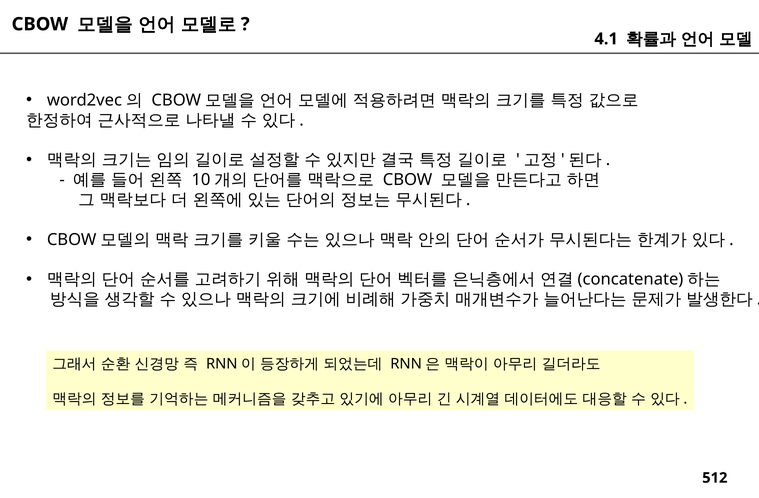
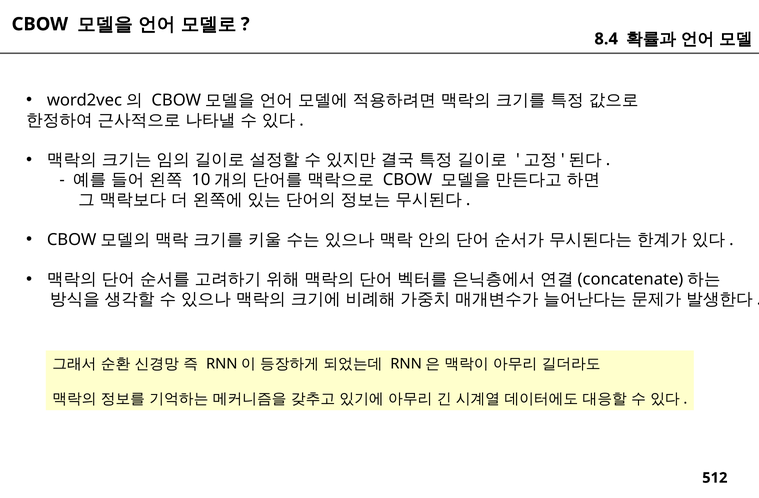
4.1: 4.1 -> 8.4
